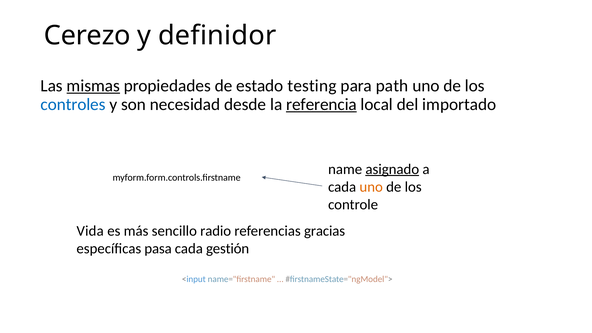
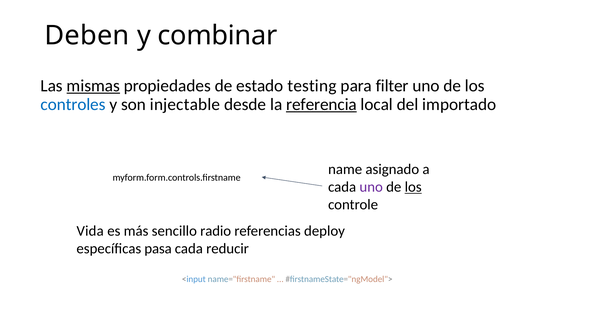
Cerezo: Cerezo -> Deben
definidor: definidor -> combinar
path: path -> filter
necesidad: necesidad -> injectable
asignado underline: present -> none
uno at (371, 187) colour: orange -> purple
los at (413, 187) underline: none -> present
gracias: gracias -> deploy
gestión: gestión -> reducir
